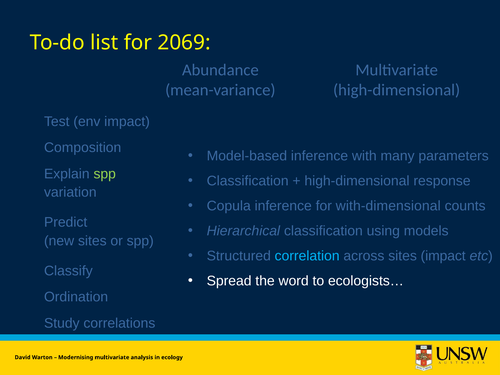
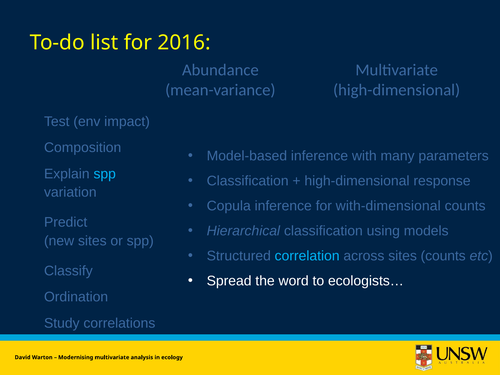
2069: 2069 -> 2016
spp at (105, 174) colour: light green -> light blue
sites impact: impact -> counts
